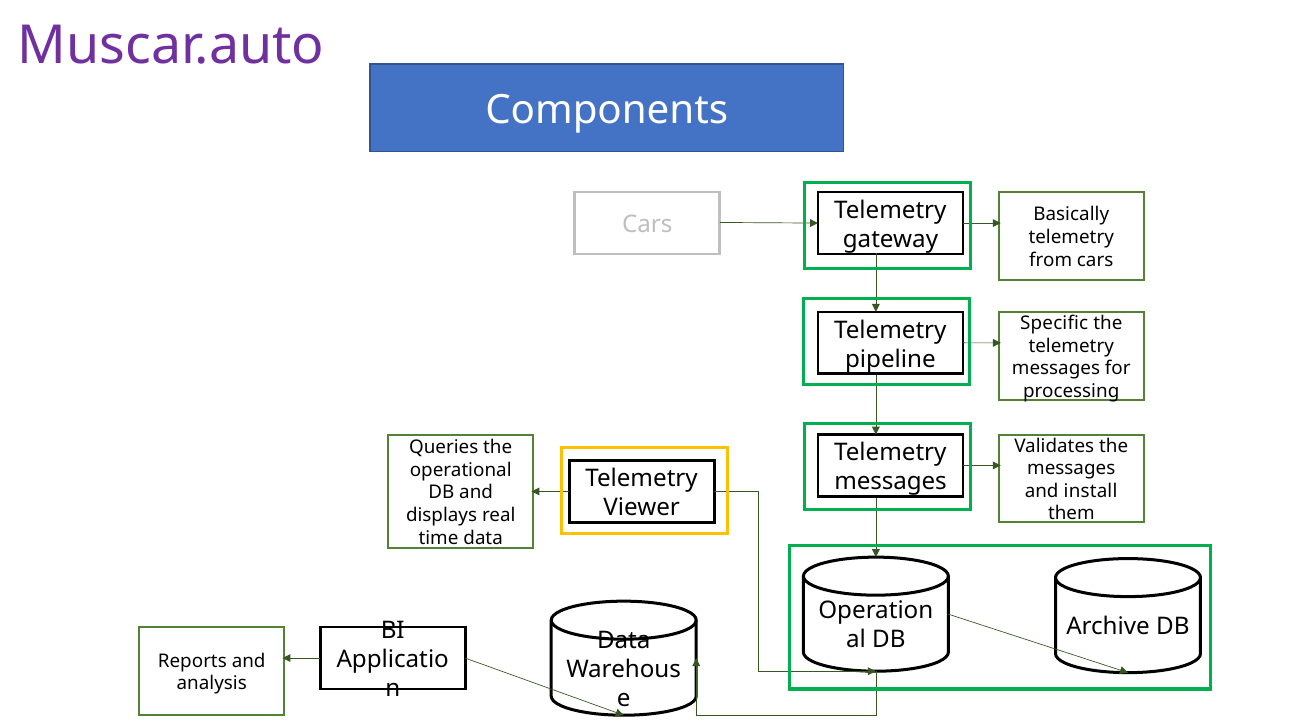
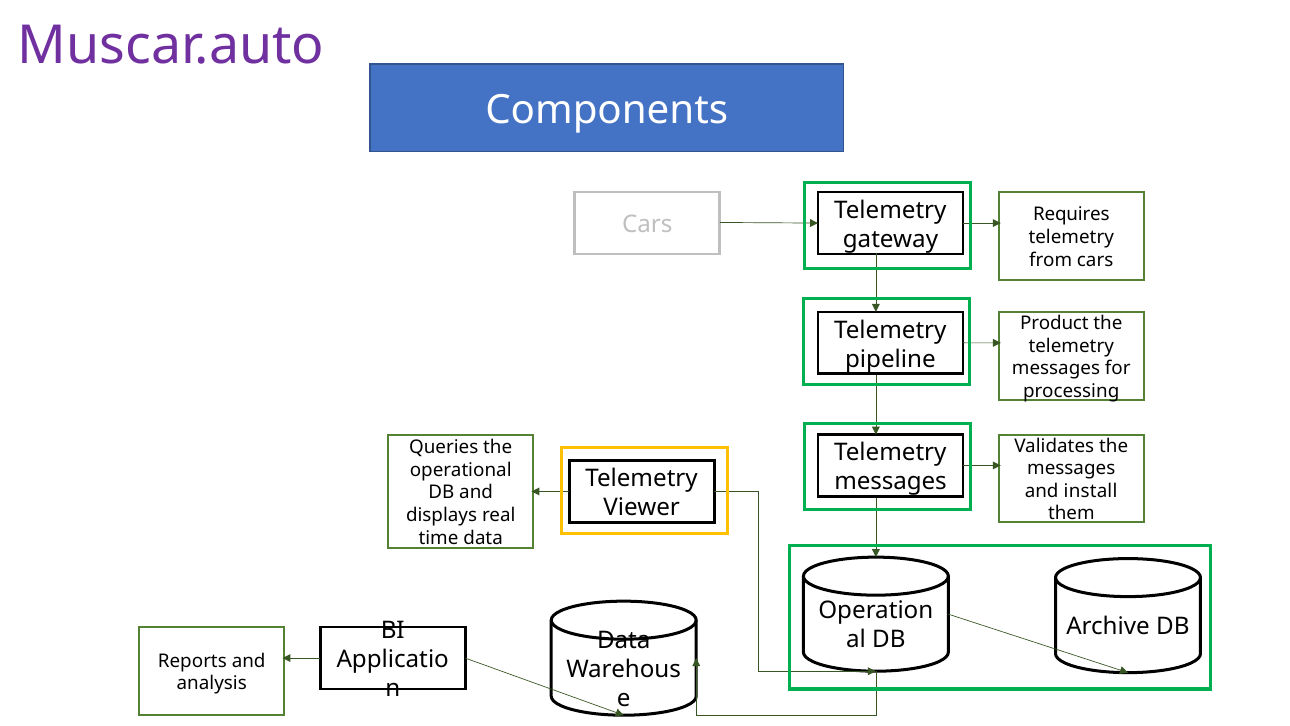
Basically: Basically -> Requires
Specific: Specific -> Product
